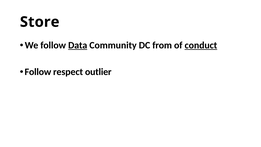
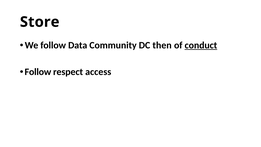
Data underline: present -> none
from: from -> then
outlier: outlier -> access
